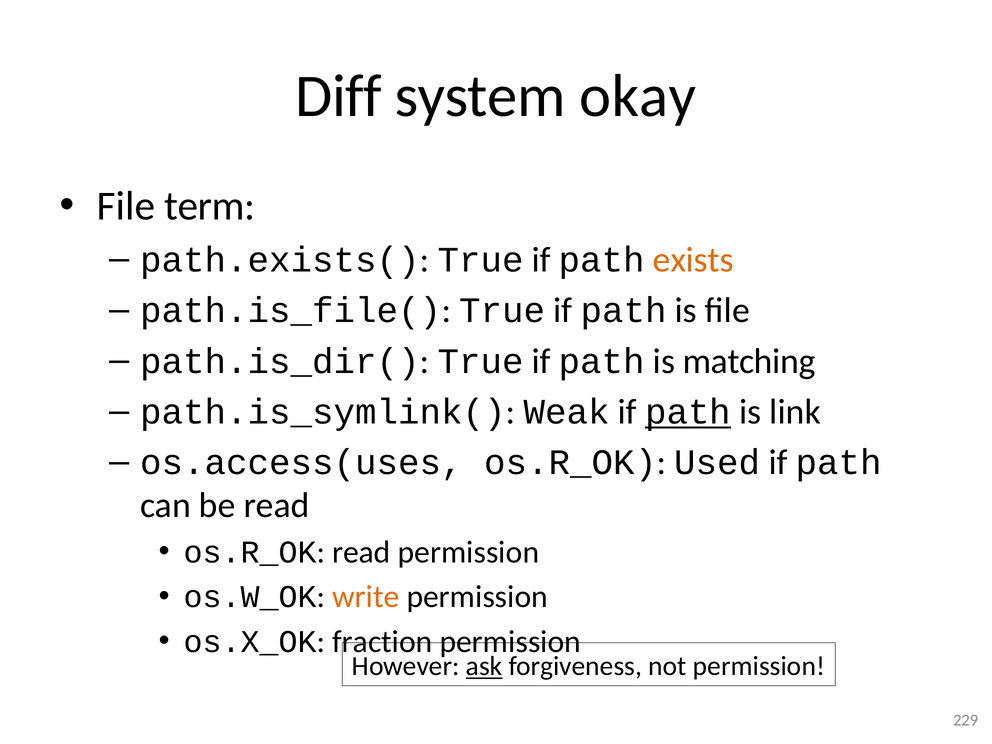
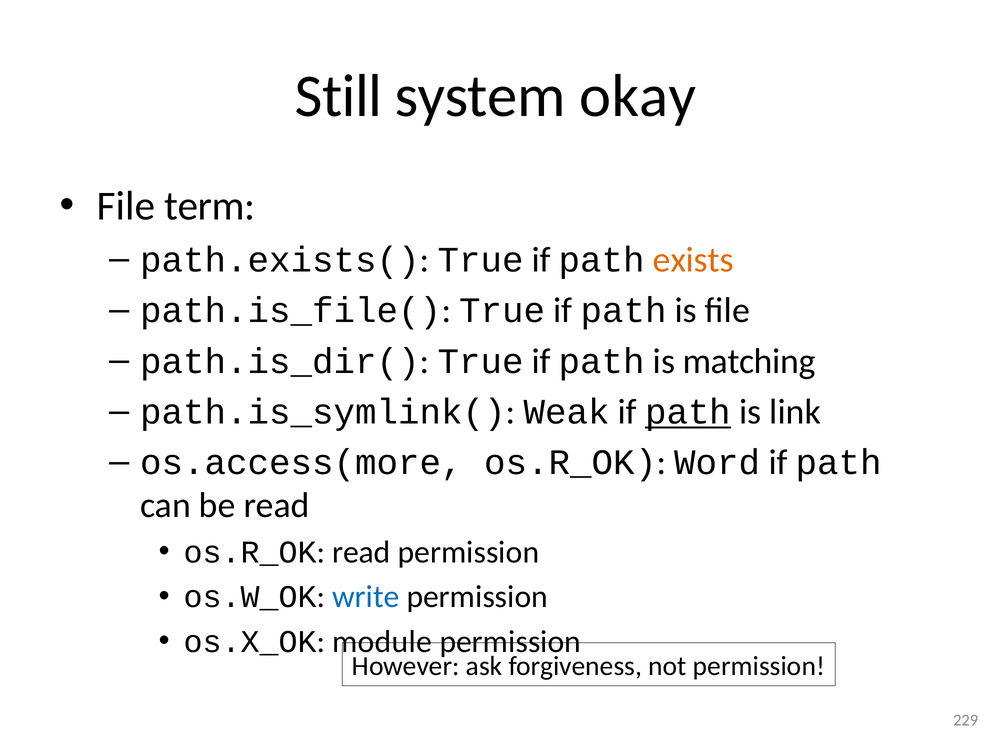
Diff: Diff -> Still
os.access(uses: os.access(uses -> os.access(more
Used: Used -> Word
write colour: orange -> blue
fraction: fraction -> module
ask underline: present -> none
